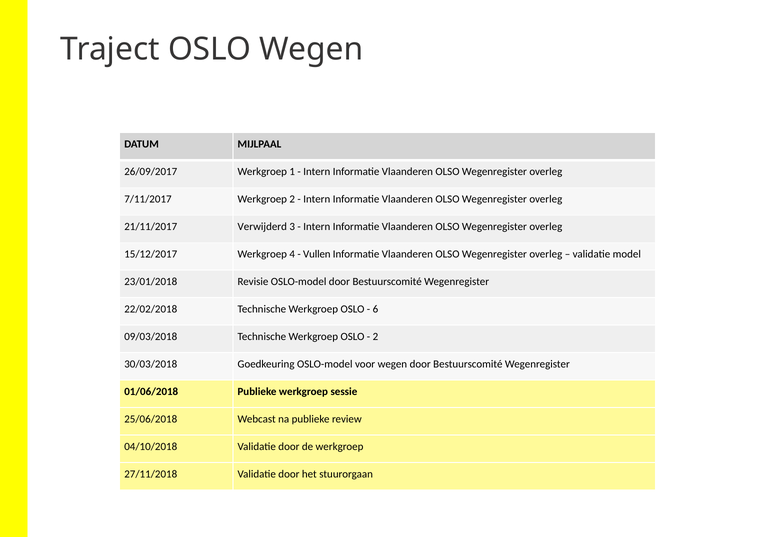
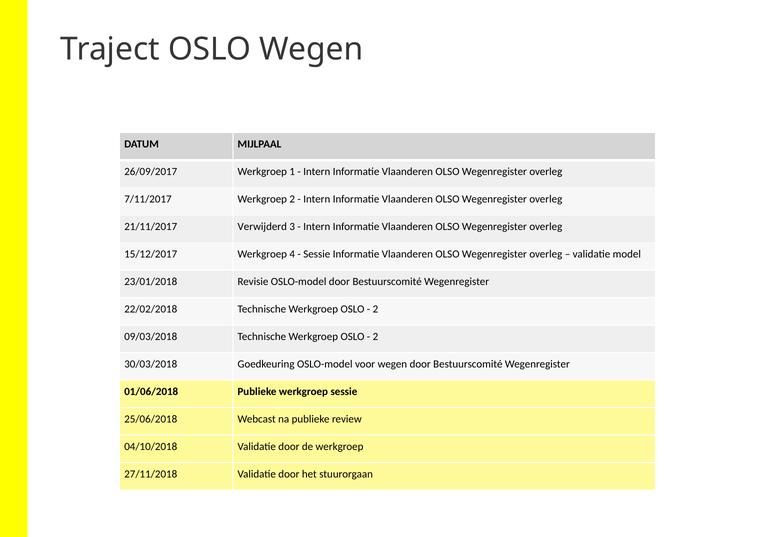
Vullen at (317, 254): Vullen -> Sessie
6 at (375, 309): 6 -> 2
